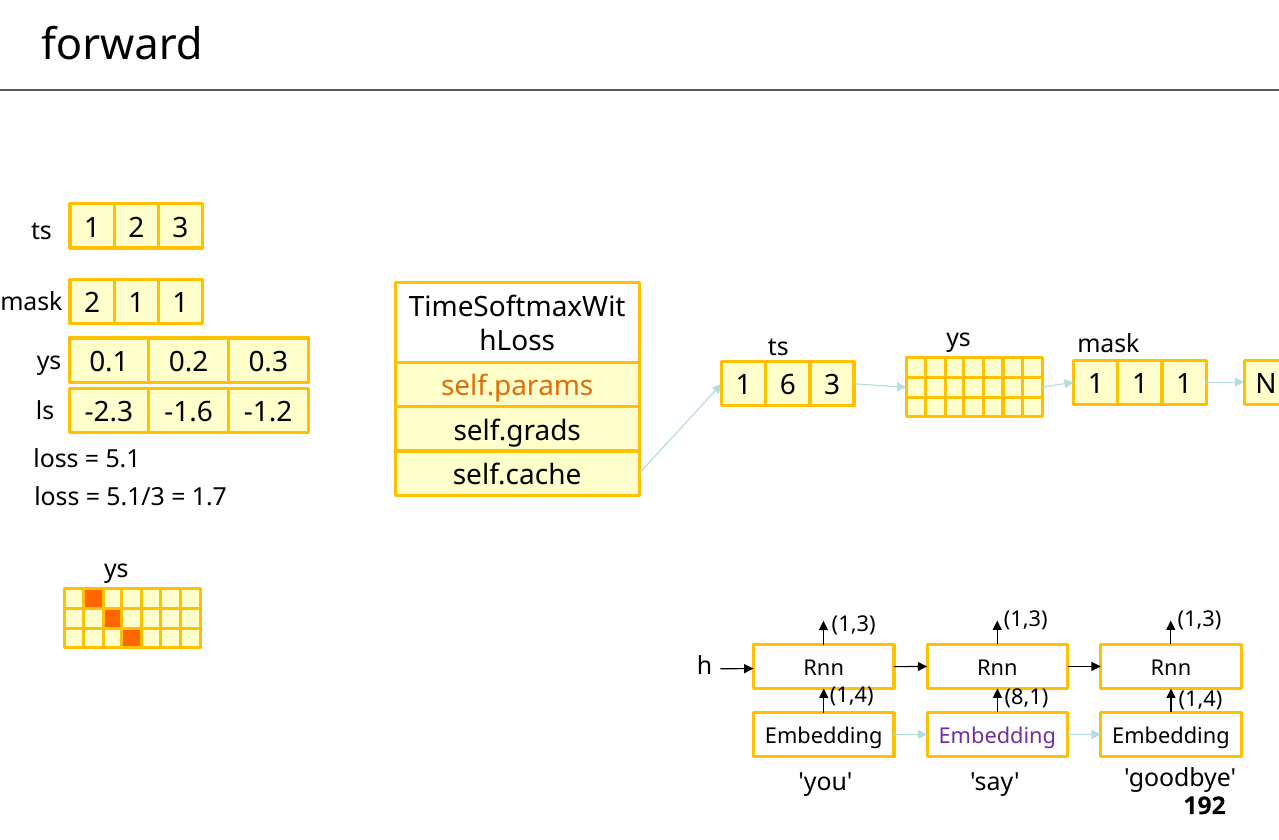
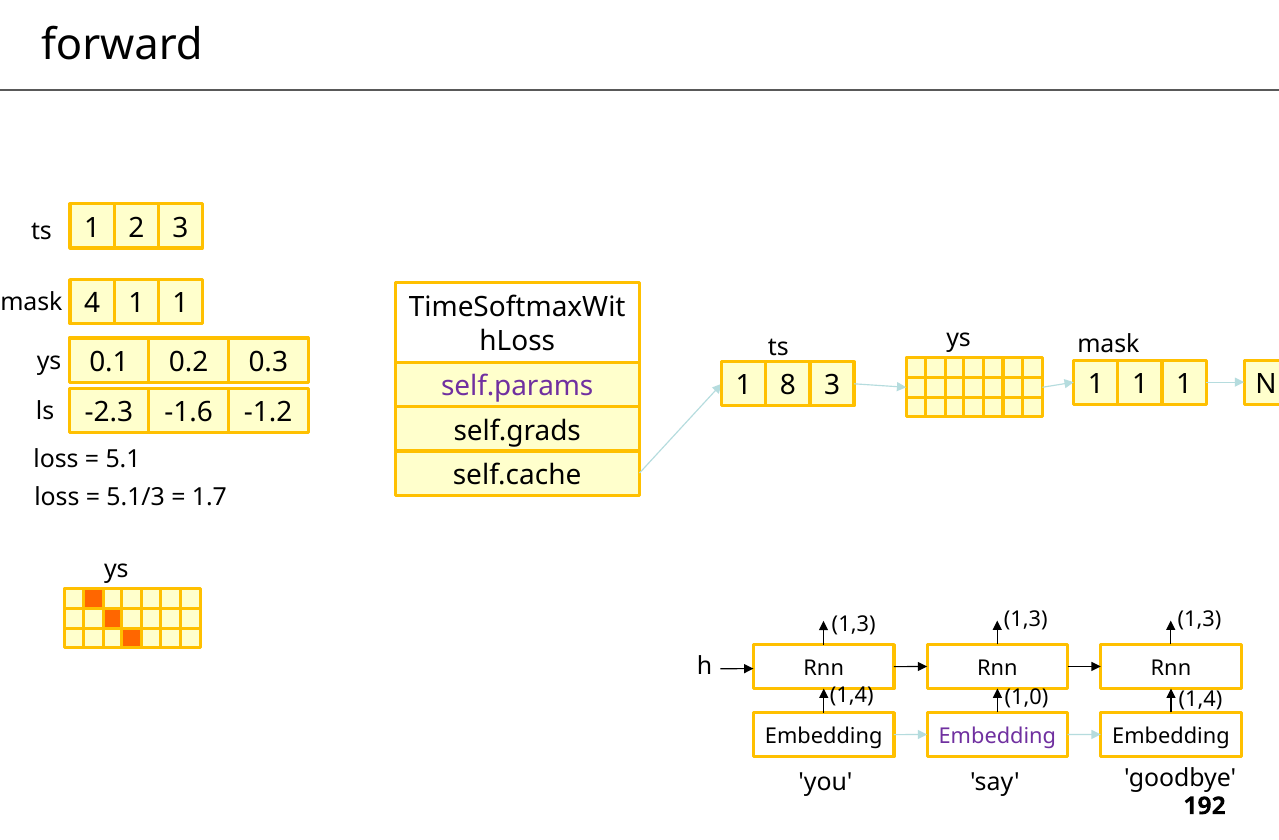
mask 2: 2 -> 4
6: 6 -> 8
self.params colour: orange -> purple
8,1: 8,1 -> 1,0
